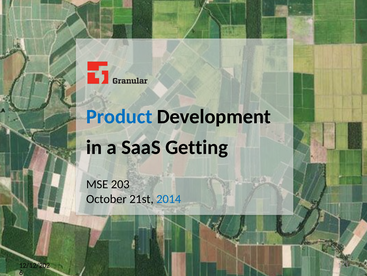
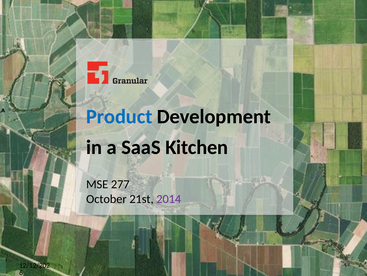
Getting: Getting -> Kitchen
203: 203 -> 277
2014 colour: blue -> purple
